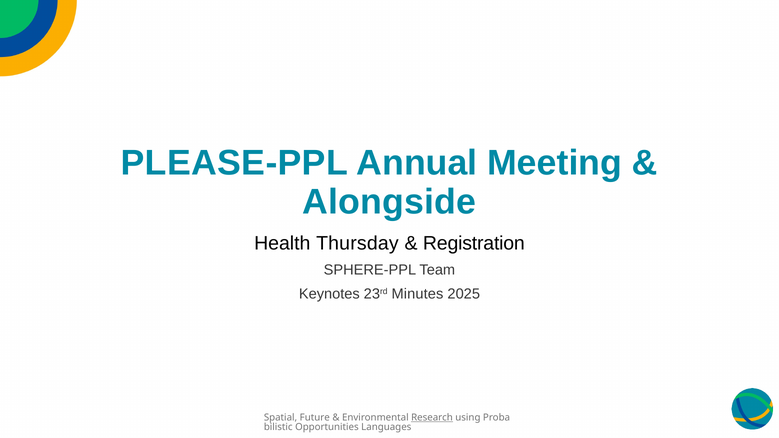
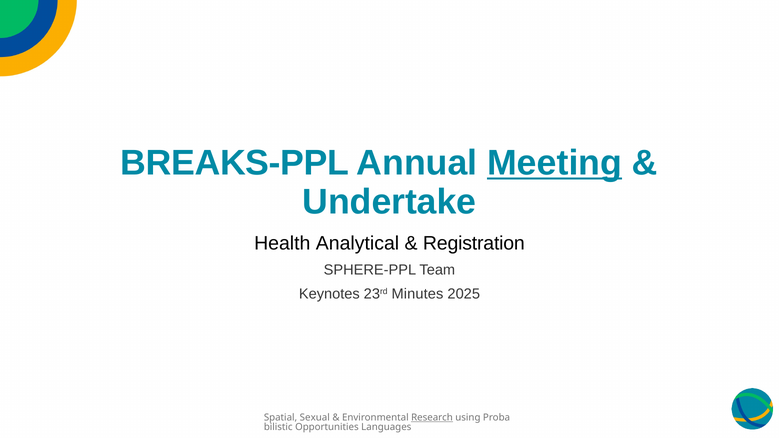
PLEASE-PPL: PLEASE-PPL -> BREAKS-PPL
Meeting underline: none -> present
Alongside: Alongside -> Undertake
Thursday: Thursday -> Analytical
Future: Future -> Sexual
